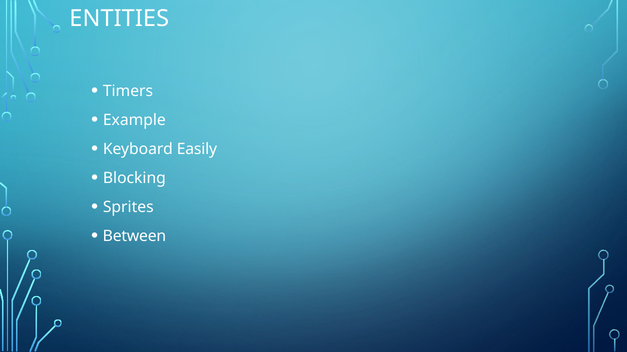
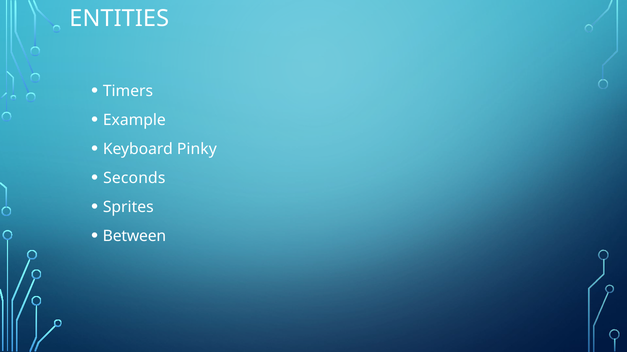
Easily: Easily -> Pinky
Blocking: Blocking -> Seconds
